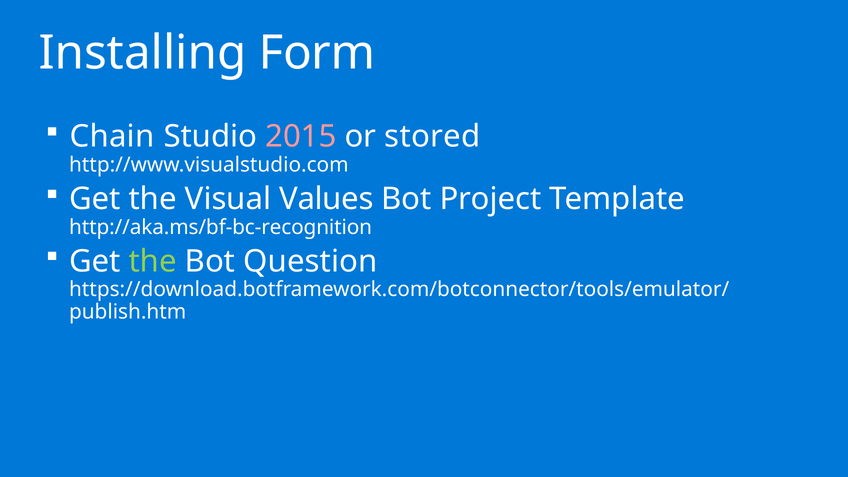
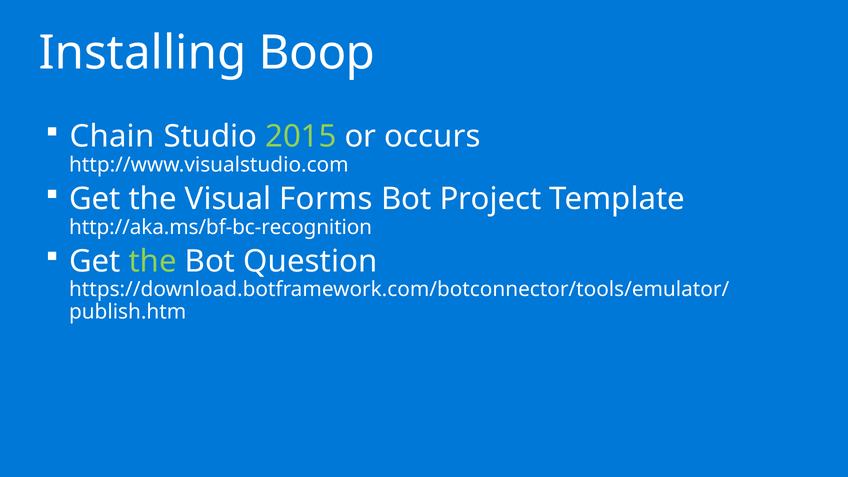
Form: Form -> Boop
2015 colour: pink -> light green
stored: stored -> occurs
Values: Values -> Forms
